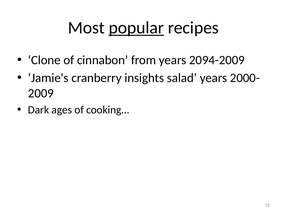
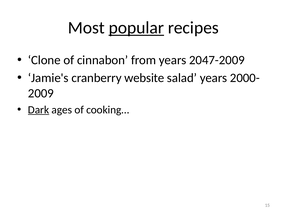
2094-2009: 2094-2009 -> 2047-2009
insights: insights -> website
Dark underline: none -> present
